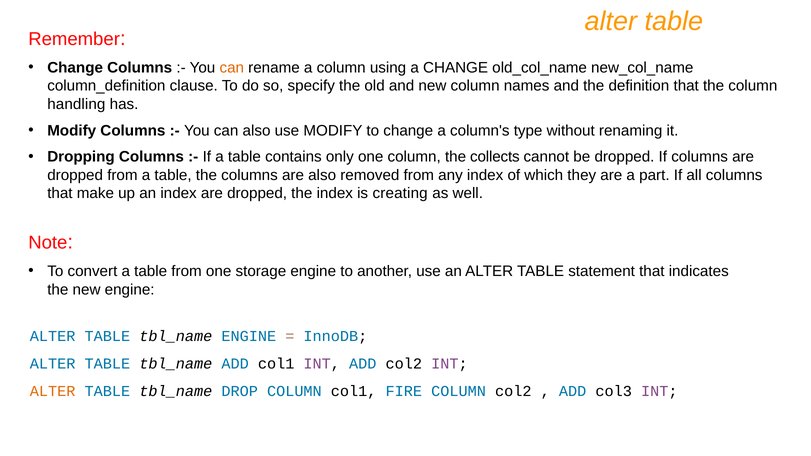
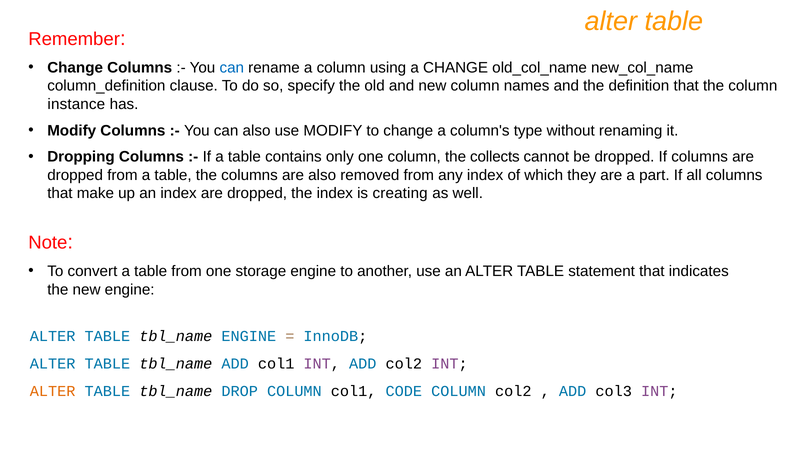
can at (232, 68) colour: orange -> blue
handling: handling -> instance
FIRE: FIRE -> CODE
